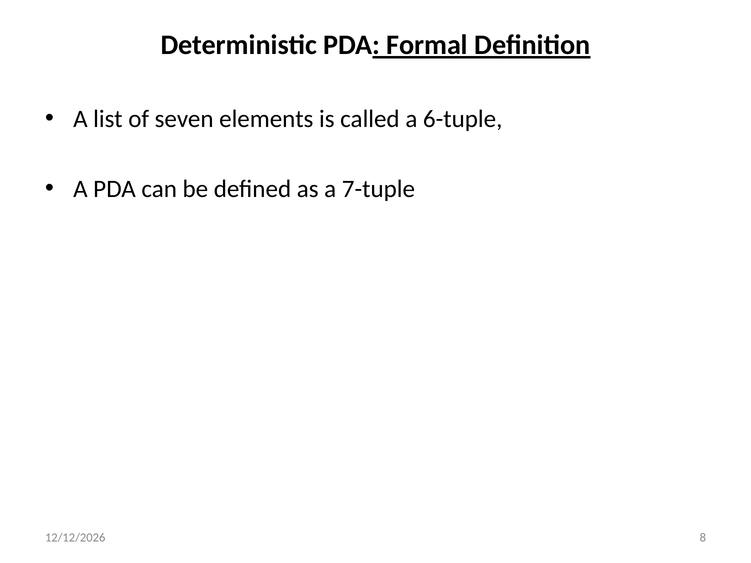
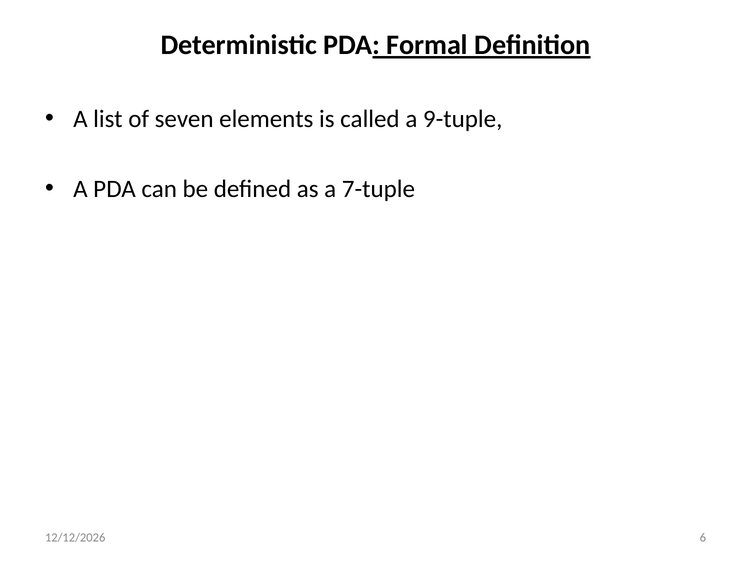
6-tuple: 6-tuple -> 9-tuple
8: 8 -> 6
